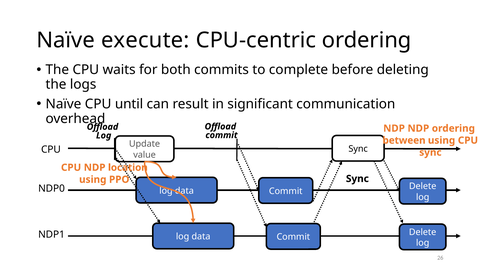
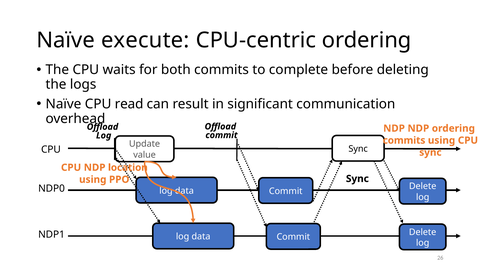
until: until -> read
between at (404, 140): between -> commits
